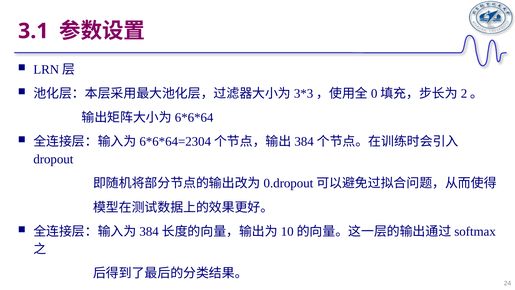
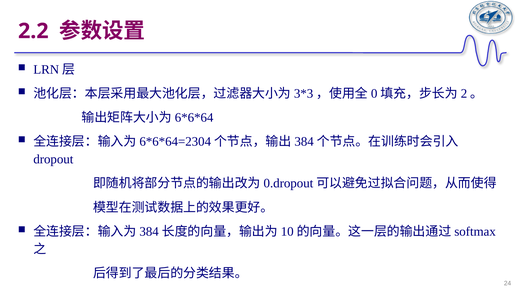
3.1: 3.1 -> 2.2
